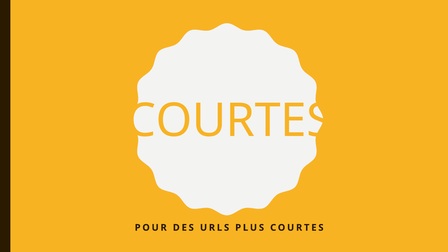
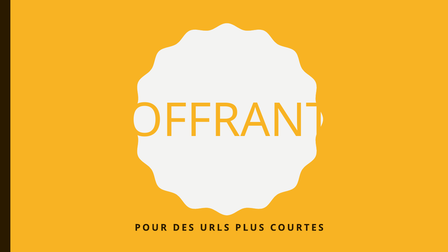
COURTES at (229, 121): COURTES -> OFFRANT
